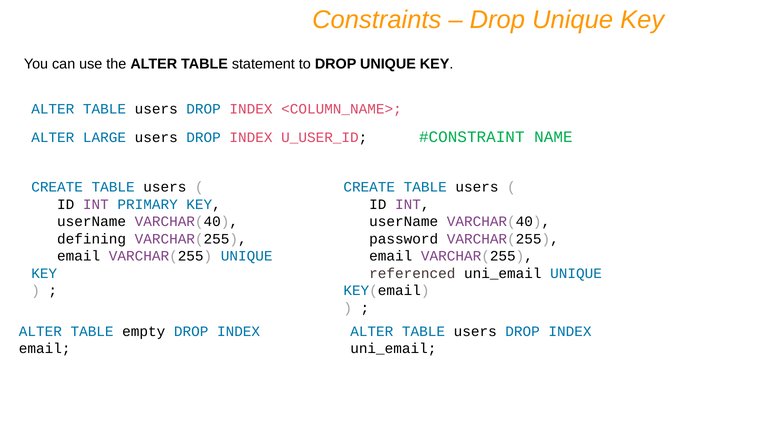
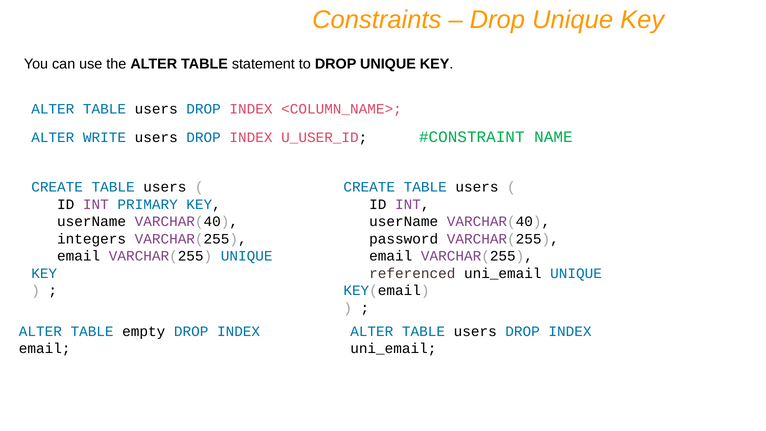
LARGE: LARGE -> WRITE
defining: defining -> integers
